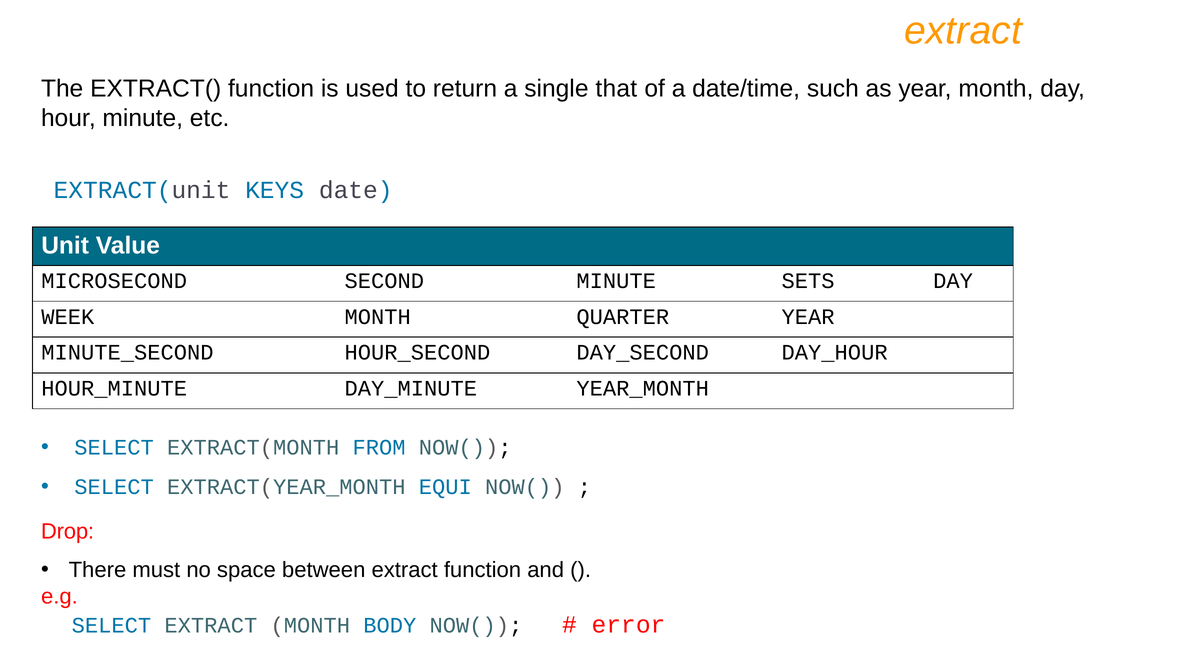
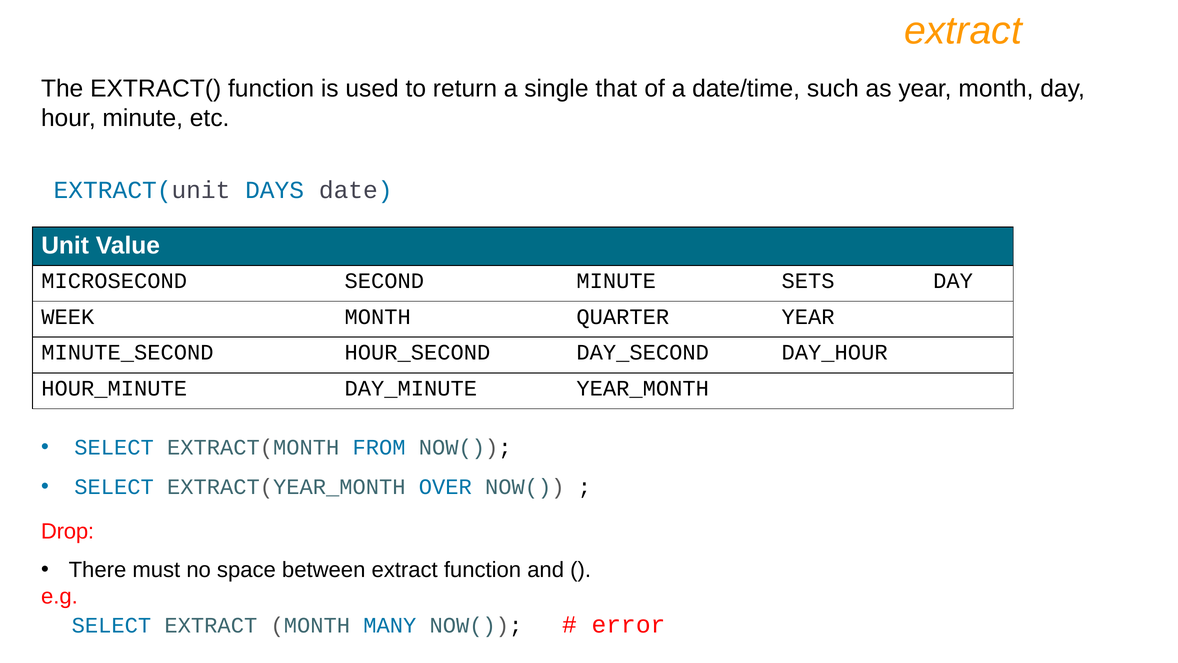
KEYS: KEYS -> DAYS
EQUI: EQUI -> OVER
BODY: BODY -> MANY
